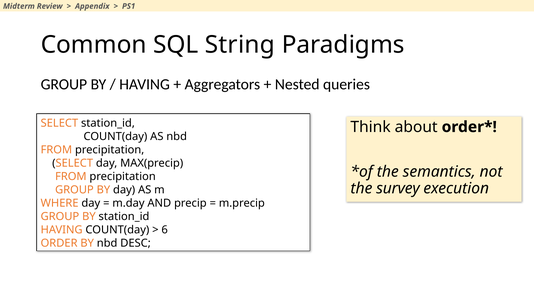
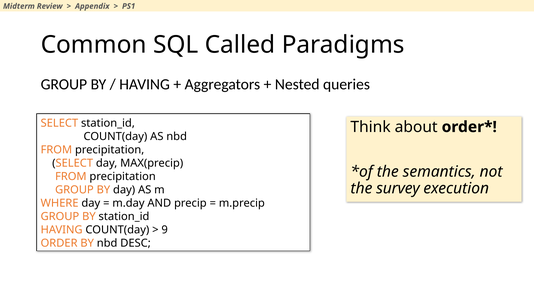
String: String -> Called
6: 6 -> 9
